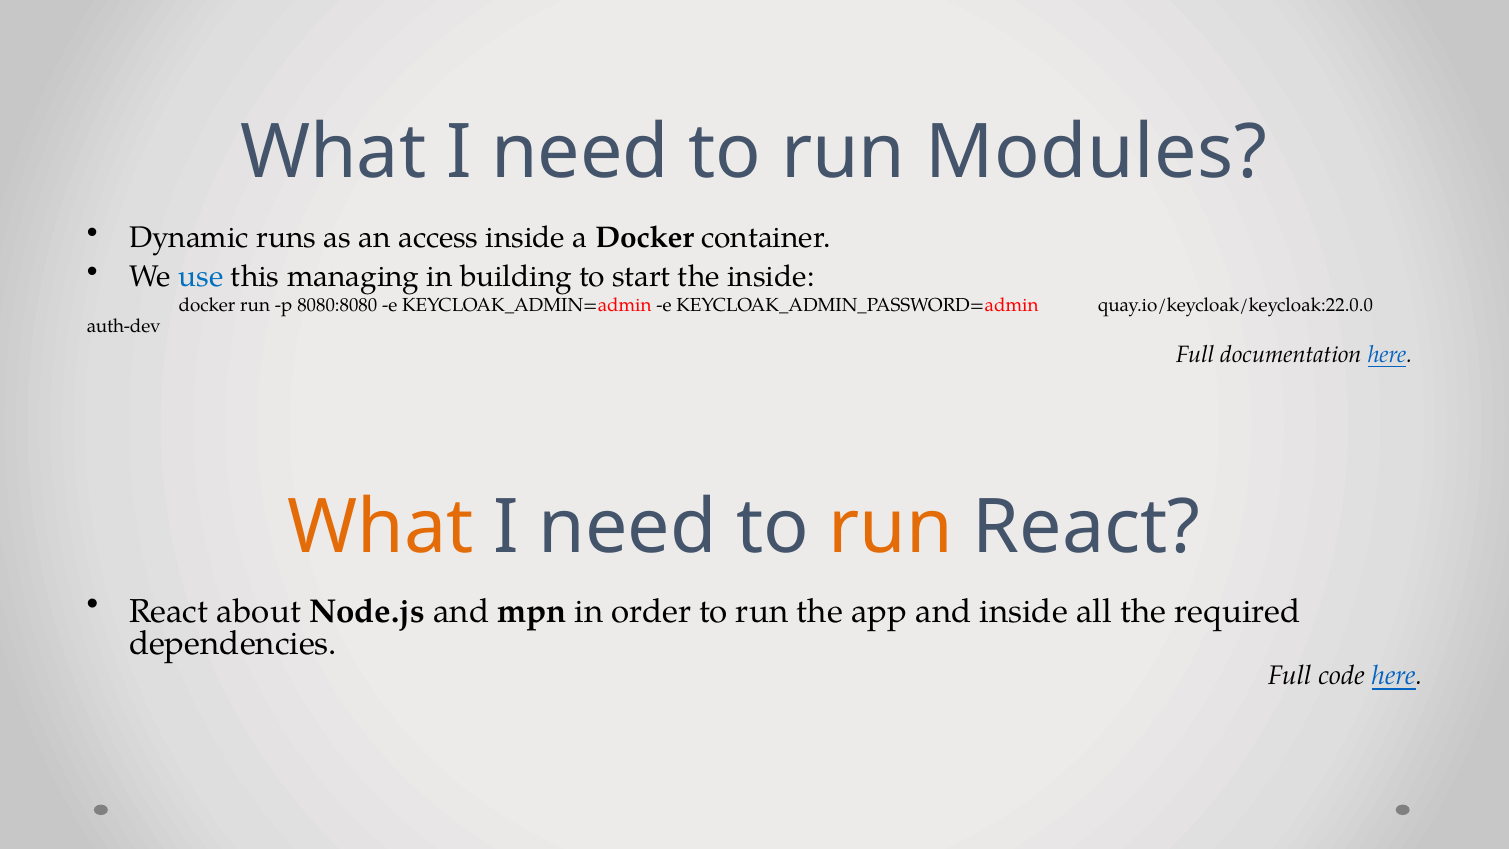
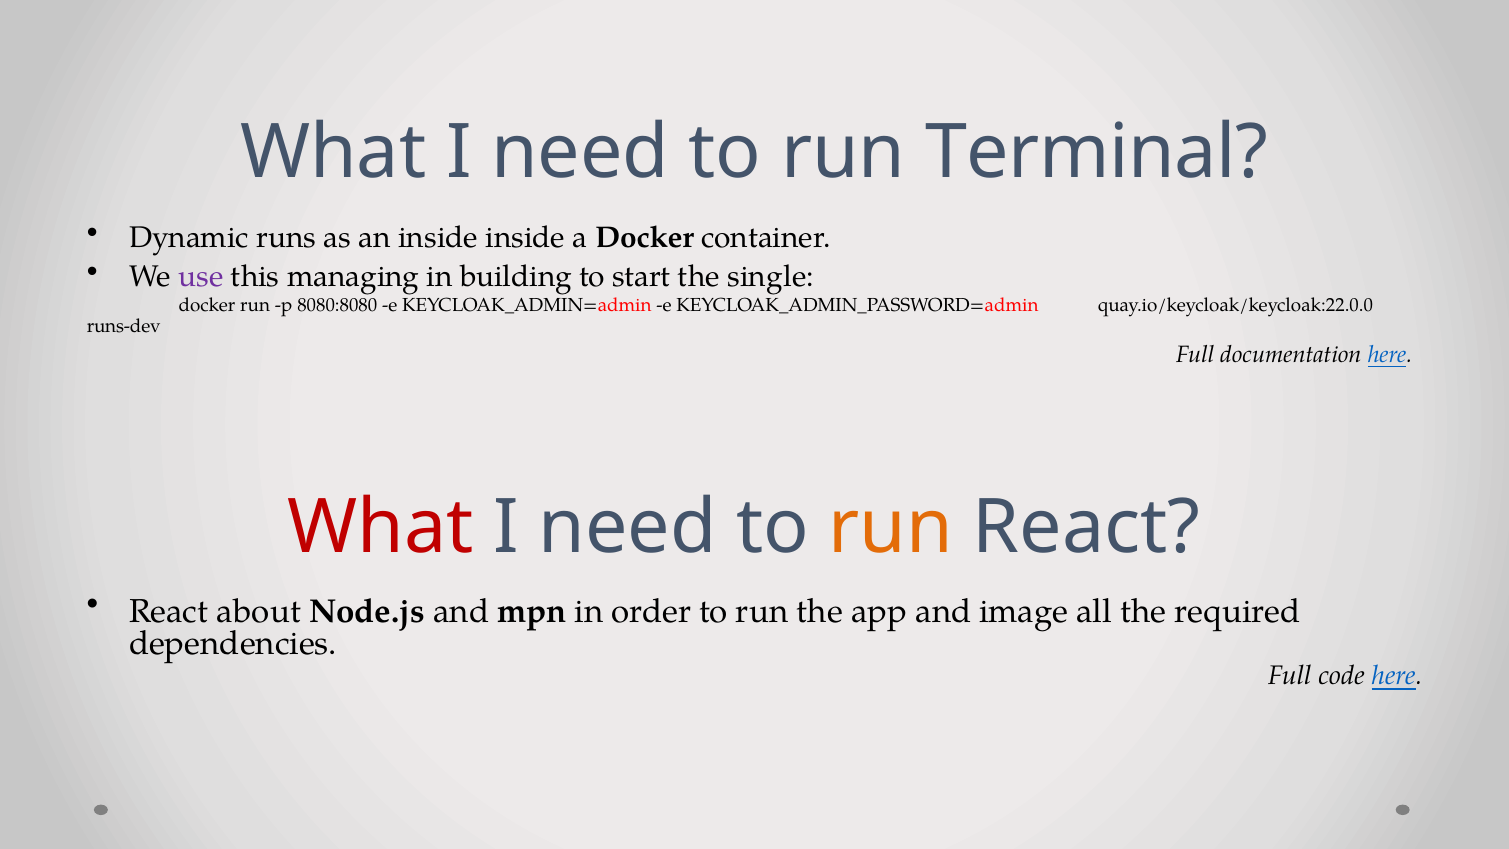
Modules: Modules -> Terminal
an access: access -> inside
use colour: blue -> purple
the inside: inside -> single
auth-dev: auth-dev -> runs-dev
What at (381, 527) colour: orange -> red
and inside: inside -> image
